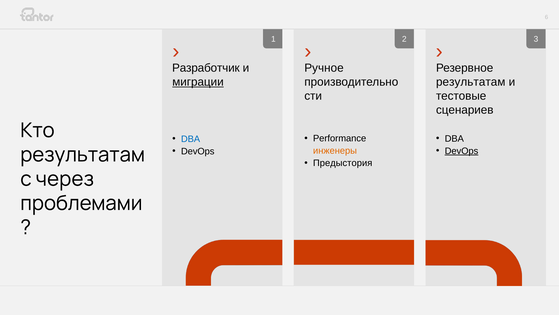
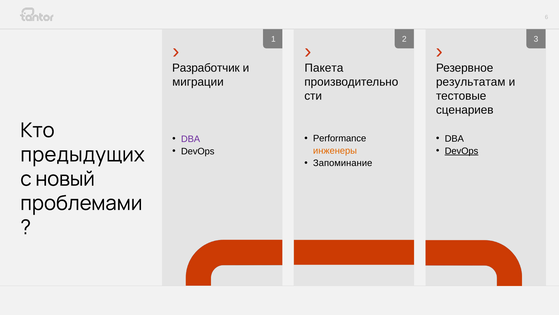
Ручное: Ручное -> Пакета
миграции underline: present -> none
DBA at (191, 139) colour: blue -> purple
результатам at (83, 154): результатам -> предыдущих
Предыстория: Предыстория -> Запоминание
через: через -> новый
